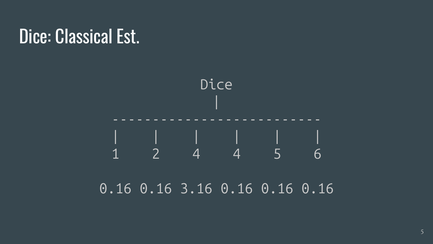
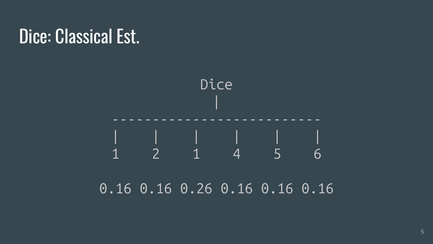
2 4: 4 -> 1
3.16: 3.16 -> 0.26
